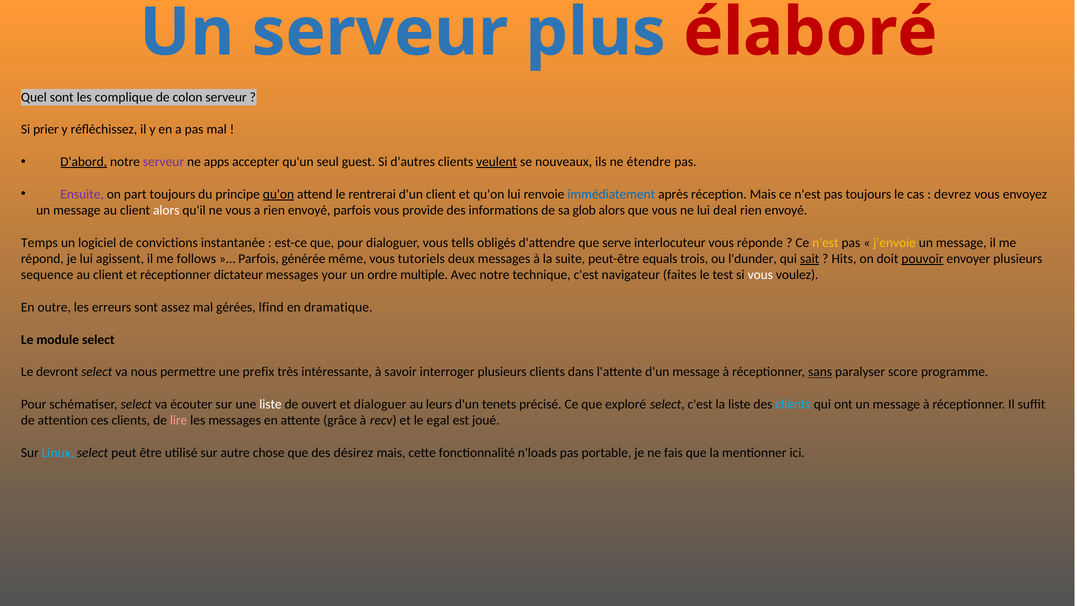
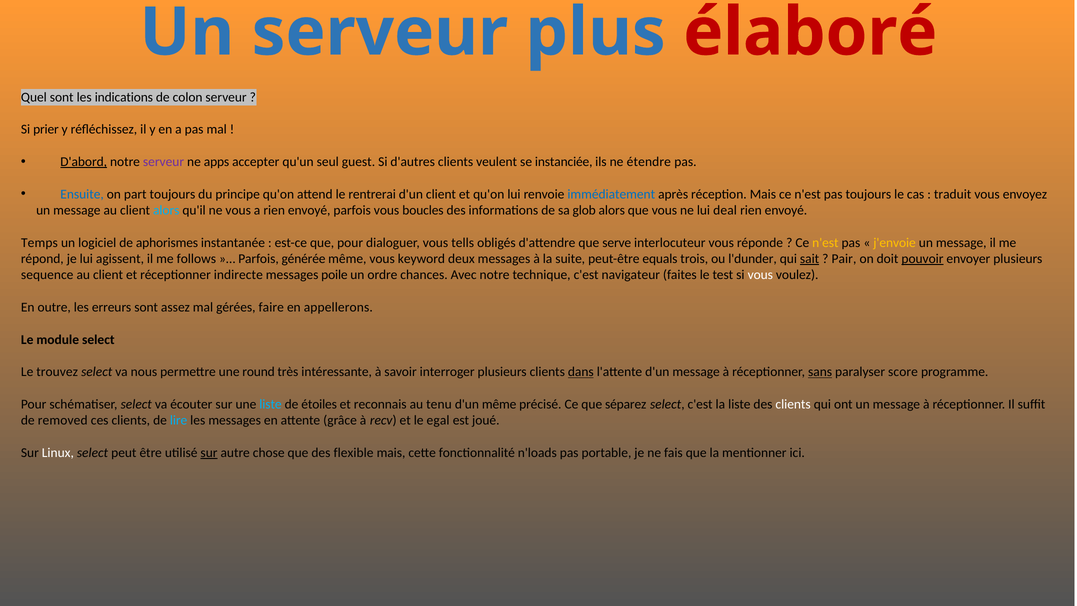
complique: complique -> indications
veulent underline: present -> none
nouveaux: nouveaux -> instanciée
Ensuite colour: purple -> blue
qu'on at (278, 194) underline: present -> none
devrez: devrez -> traduit
alors at (166, 210) colour: white -> light blue
provide: provide -> boucles
convictions: convictions -> aphorismes
tutoriels: tutoriels -> keyword
Hits: Hits -> Pair
dictateur: dictateur -> indirecte
your: your -> poile
multiple: multiple -> chances
lfind: lfind -> faire
dramatique: dramatique -> appellerons
devront: devront -> trouvez
prefix: prefix -> round
dans underline: none -> present
liste at (270, 404) colour: white -> light blue
ouvert: ouvert -> étoiles
et dialoguer: dialoguer -> reconnais
leurs: leurs -> tenu
d'un tenets: tenets -> même
exploré: exploré -> séparez
clients at (793, 404) colour: light blue -> white
attention: attention -> removed
lire colour: pink -> light blue
Linux colour: light blue -> white
sur at (209, 453) underline: none -> present
désirez: désirez -> flexible
